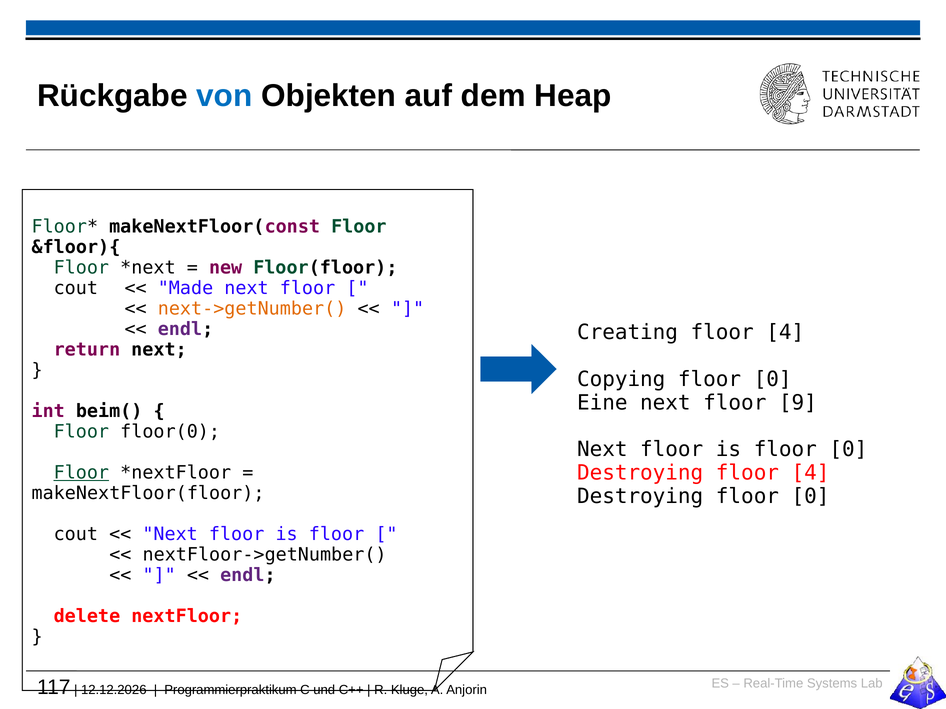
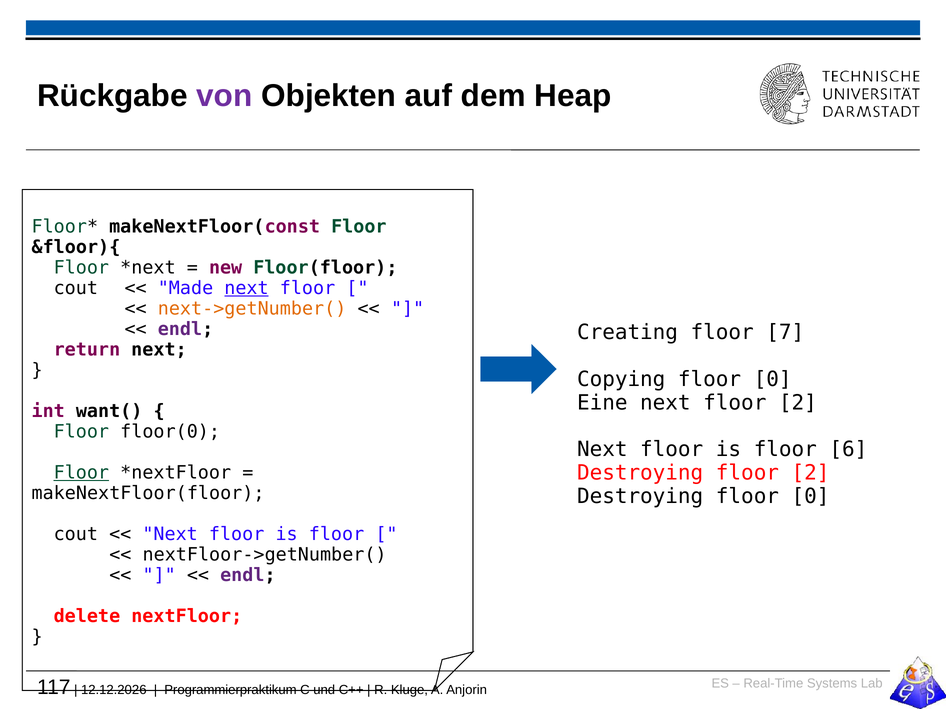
von colour: blue -> purple
next at (246, 288) underline: none -> present
Creating floor 4: 4 -> 7
next floor 9: 9 -> 2
beim(: beim( -> want(
is floor 0: 0 -> 6
Destroying floor 4: 4 -> 2
